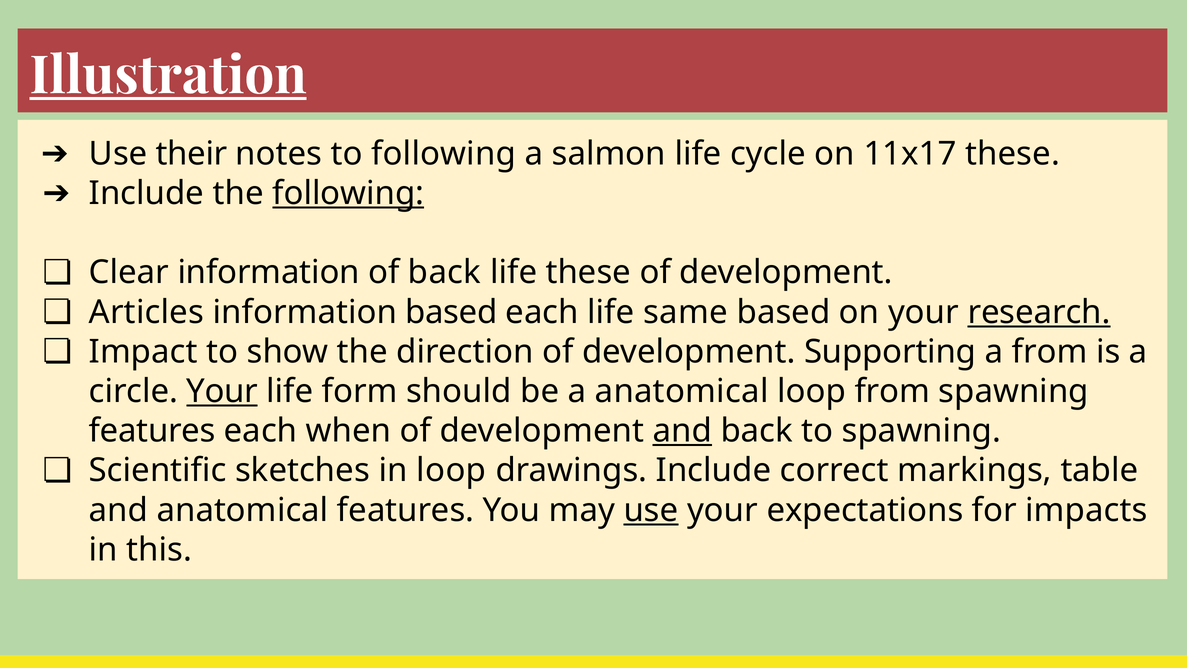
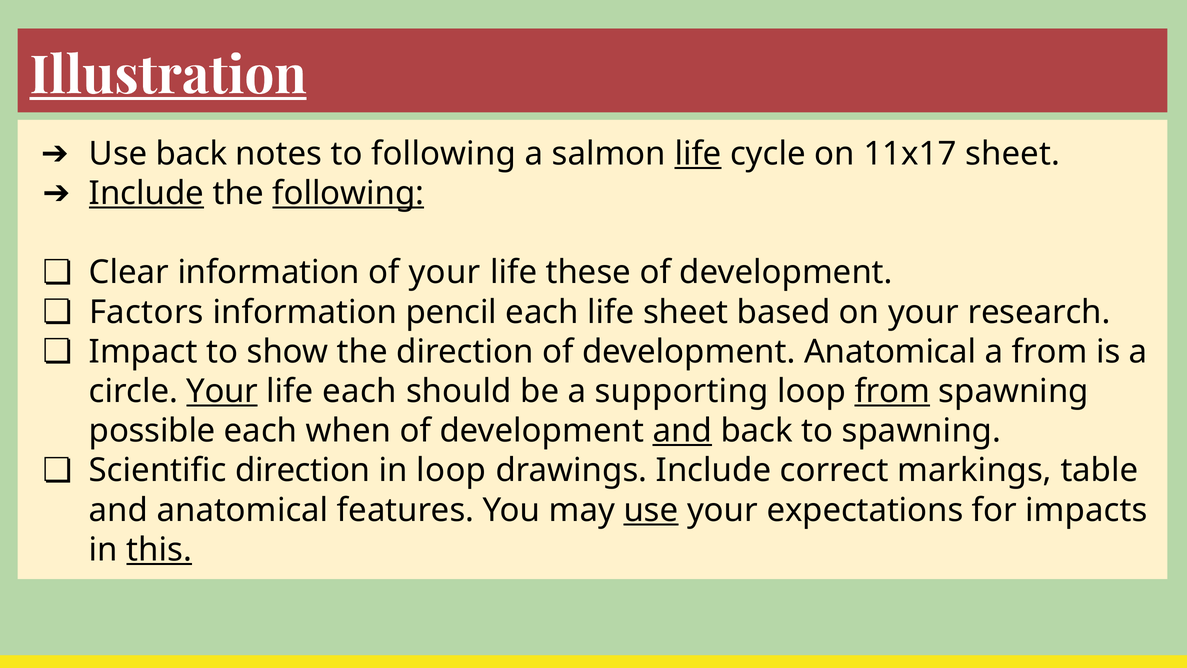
Use their: their -> back
life at (698, 154) underline: none -> present
11x17 these: these -> sheet
Include at (146, 193) underline: none -> present
of back: back -> your
Articles: Articles -> Factors
information based: based -> pencil
life same: same -> sheet
research underline: present -> none
development Supporting: Supporting -> Anatomical
life form: form -> each
a anatomical: anatomical -> supporting
from at (892, 391) underline: none -> present
features at (152, 431): features -> possible
Scientific sketches: sketches -> direction
this underline: none -> present
